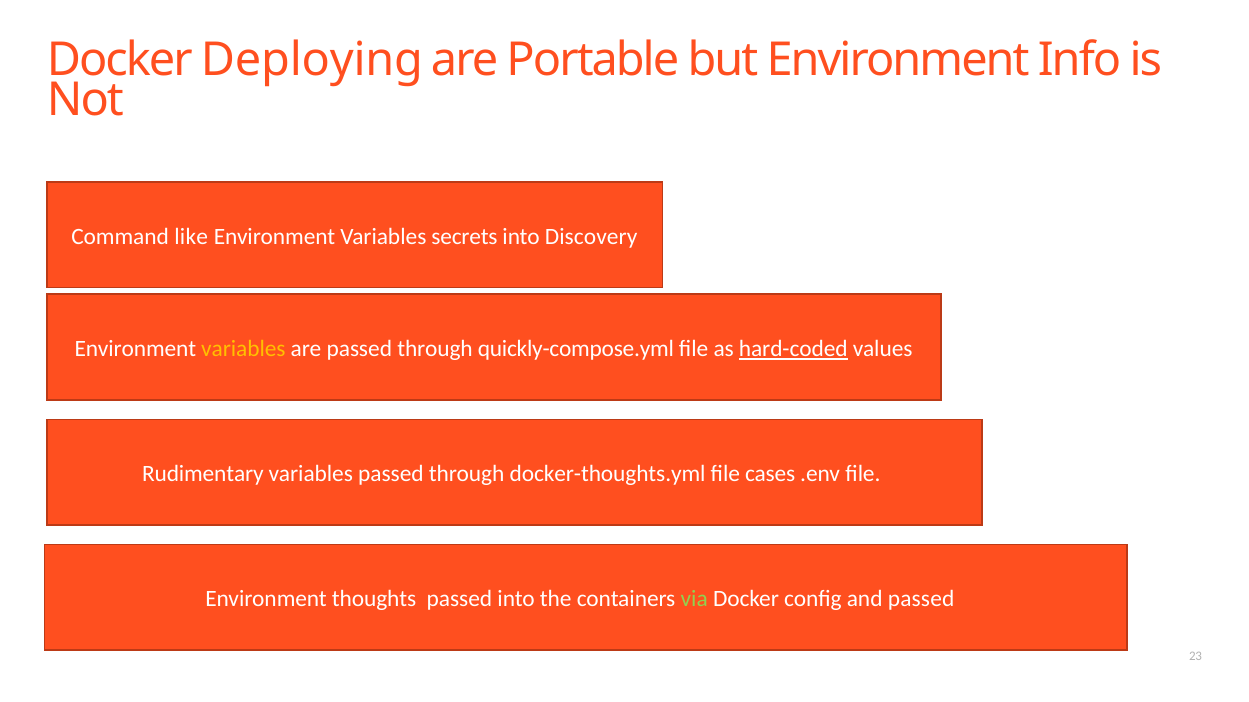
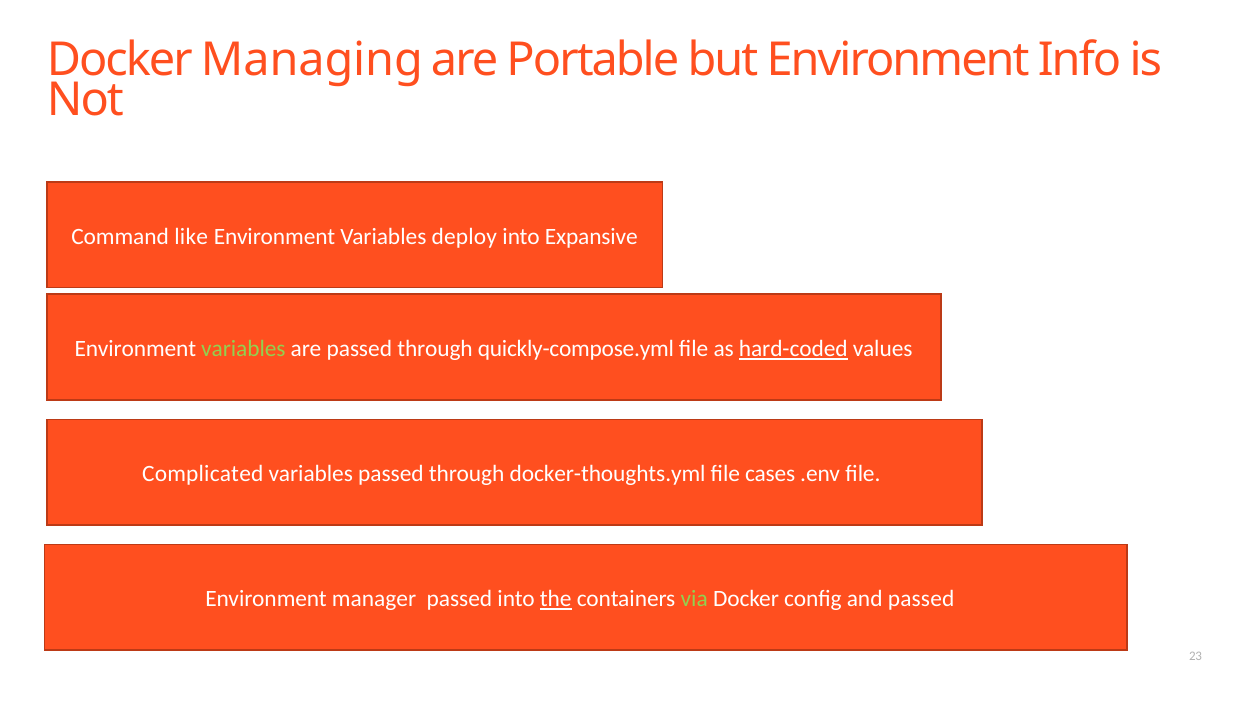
Deploying: Deploying -> Managing
secrets: secrets -> deploy
Discovery: Discovery -> Expansive
variables at (243, 349) colour: yellow -> light green
Rudimentary: Rudimentary -> Complicated
thoughts: thoughts -> manager
the underline: none -> present
